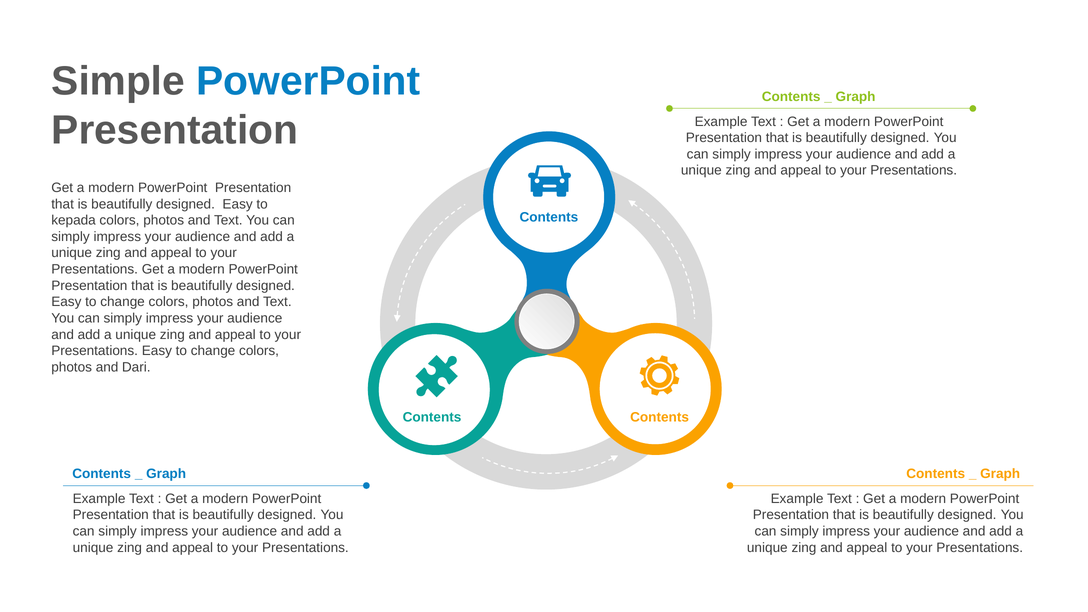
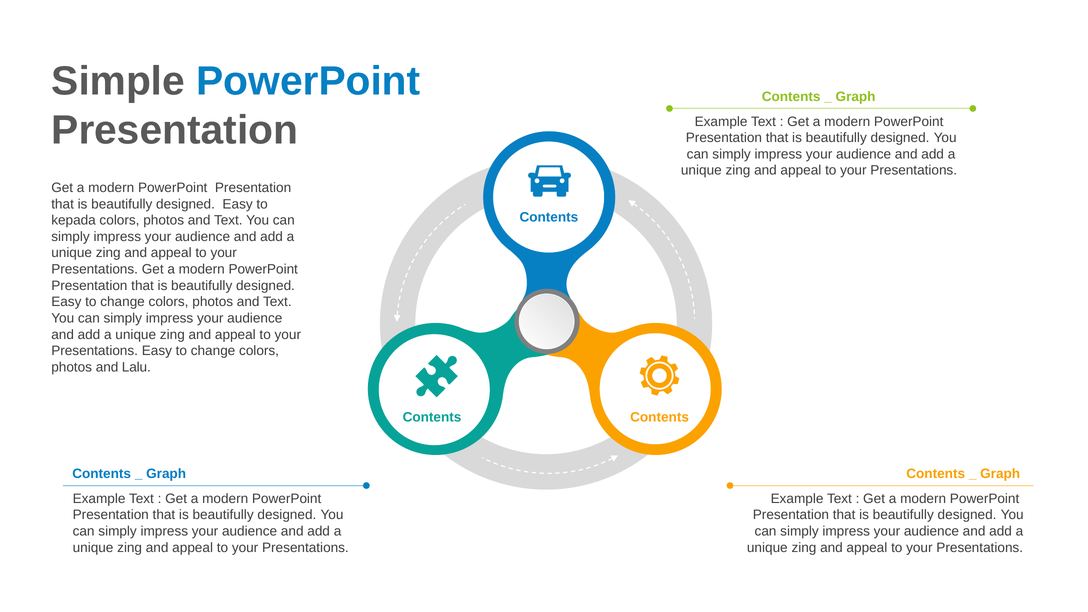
Dari: Dari -> Lalu
